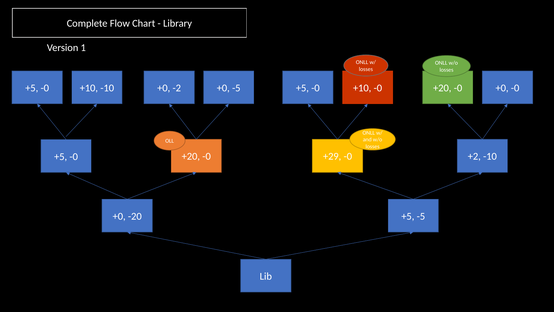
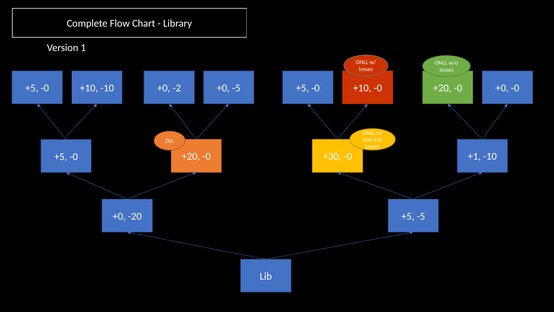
+29: +29 -> +30
+2: +2 -> +1
